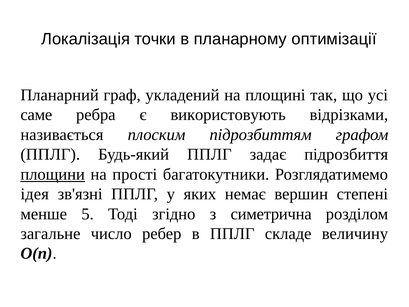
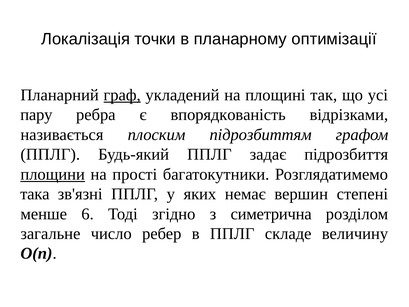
граф underline: none -> present
саме: саме -> пару
використовують: використовують -> впорядкованість
ідея: ідея -> така
5: 5 -> 6
